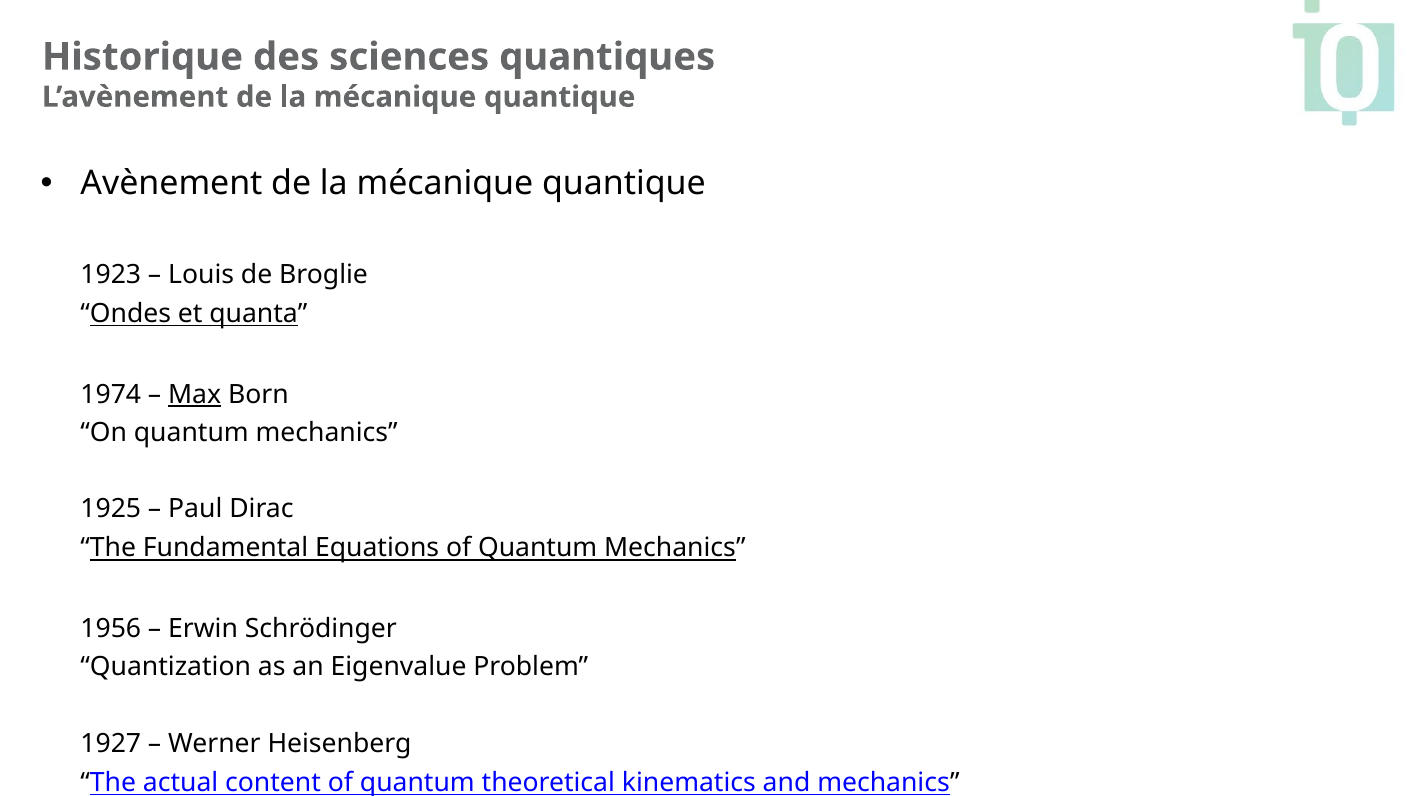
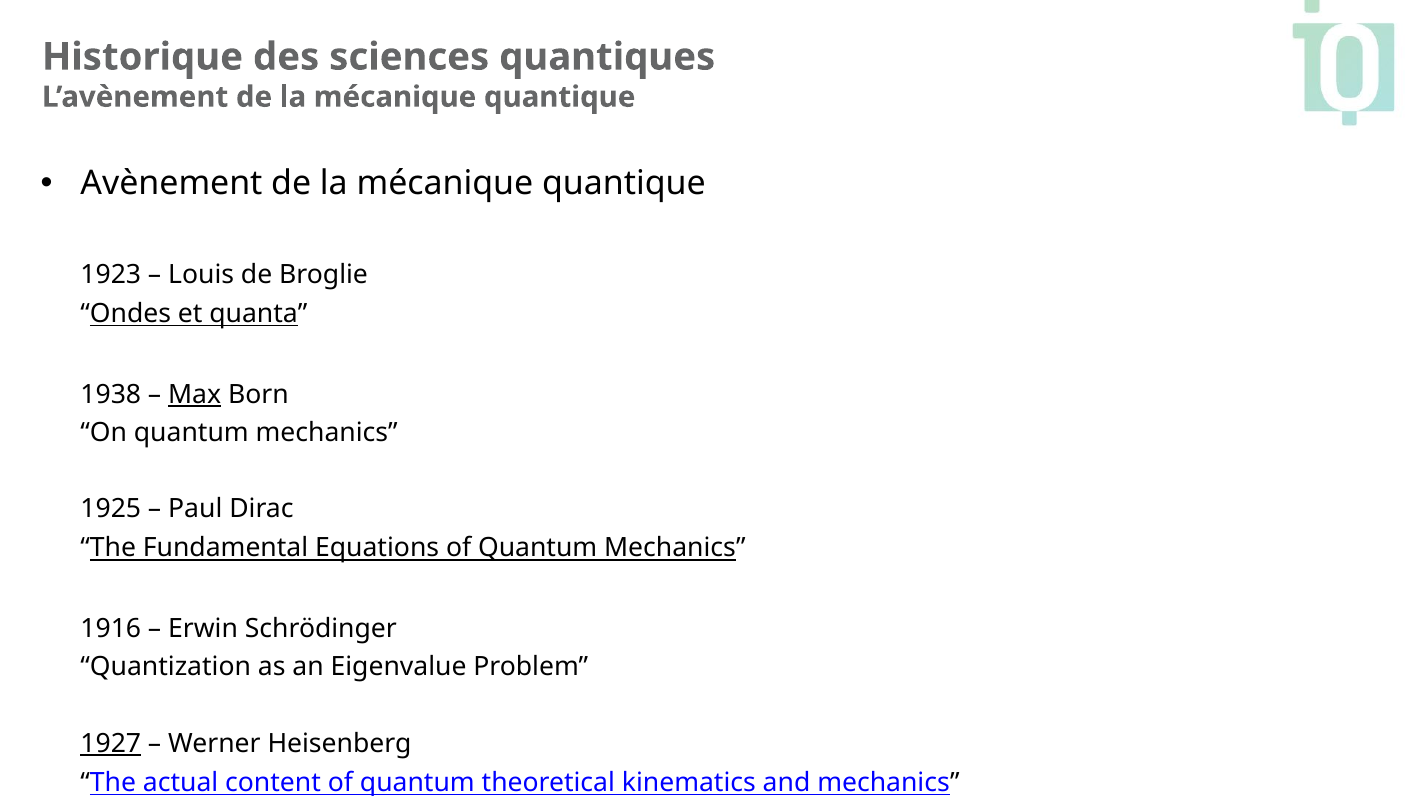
1974: 1974 -> 1938
1956: 1956 -> 1916
1927 underline: none -> present
